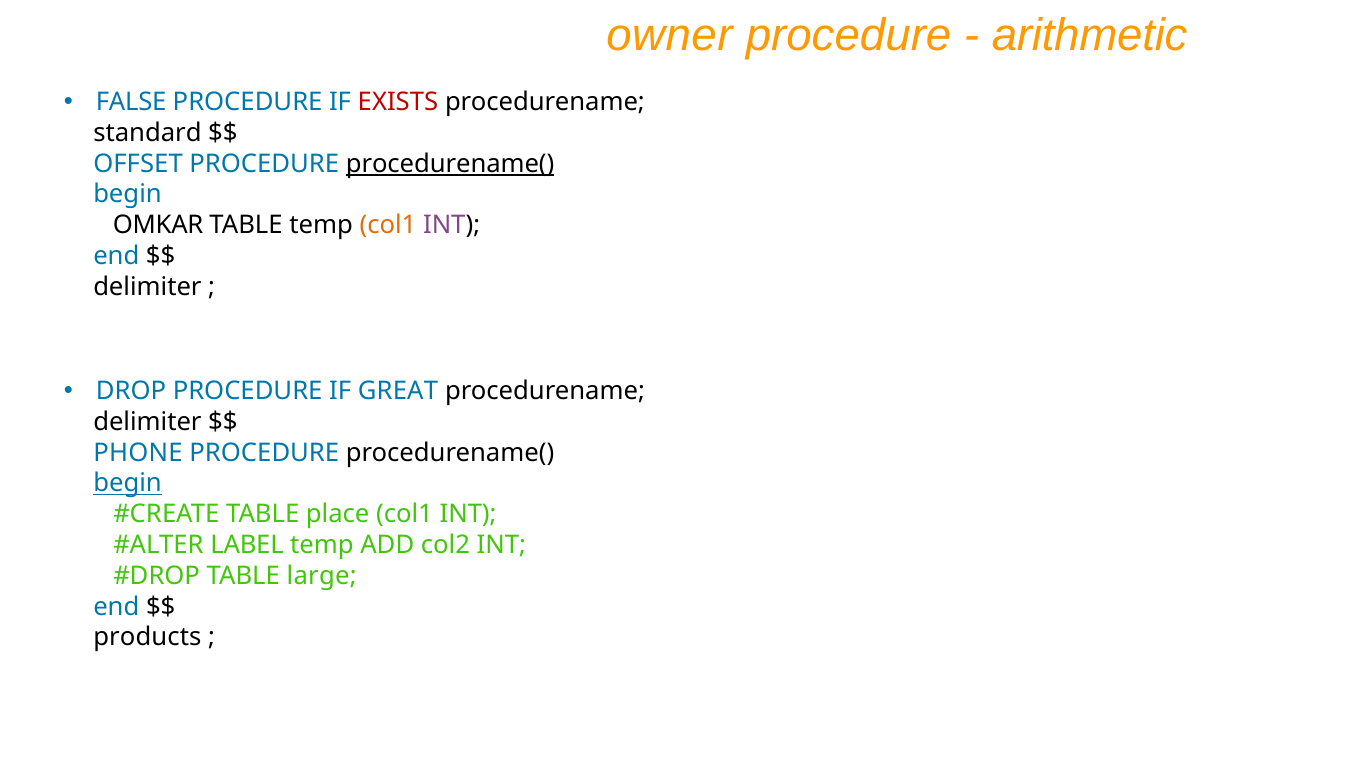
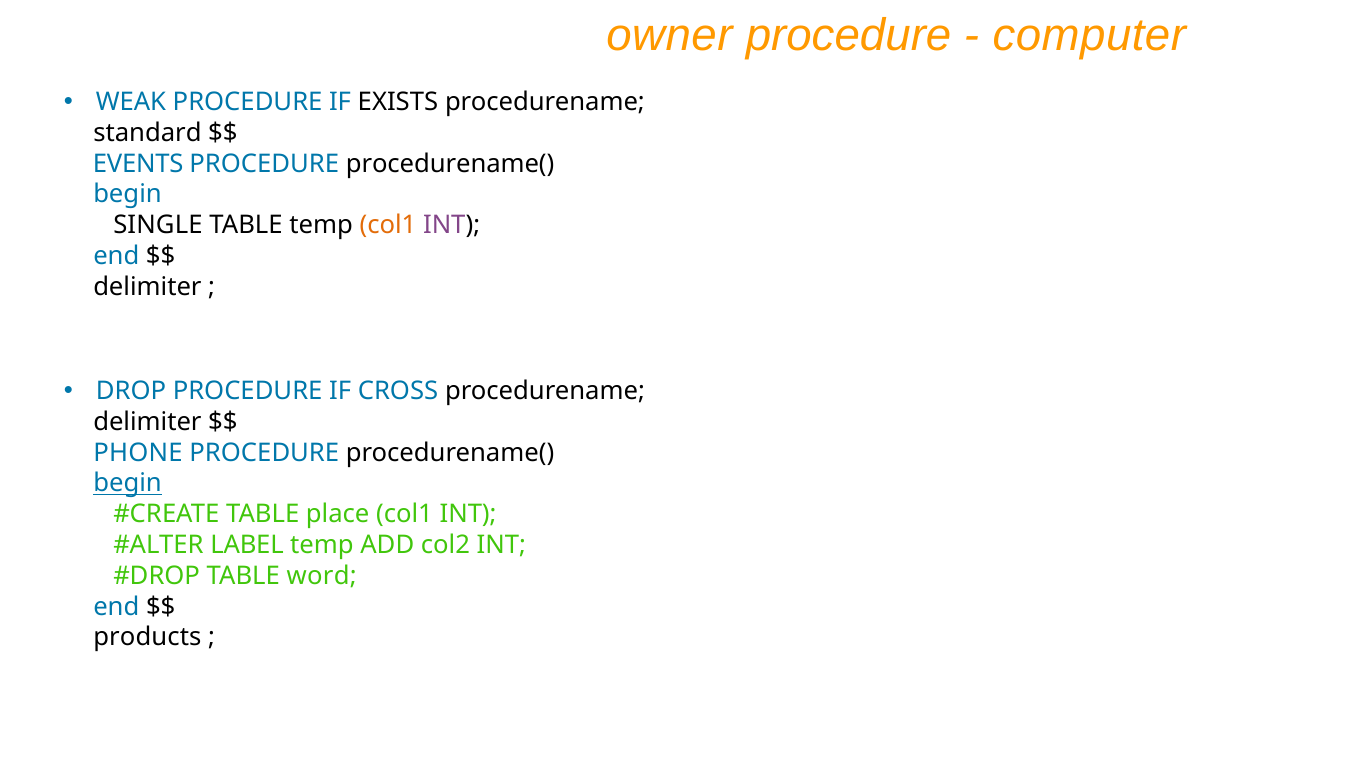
arithmetic: arithmetic -> computer
FALSE: FALSE -> WEAK
EXISTS colour: red -> black
OFFSET: OFFSET -> EVENTS
procedurename( at (450, 164) underline: present -> none
OMKAR: OMKAR -> SINGLE
GREAT: GREAT -> CROSS
large: large -> word
